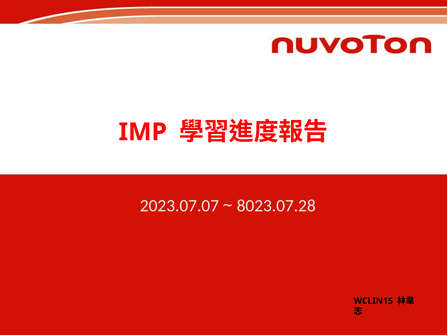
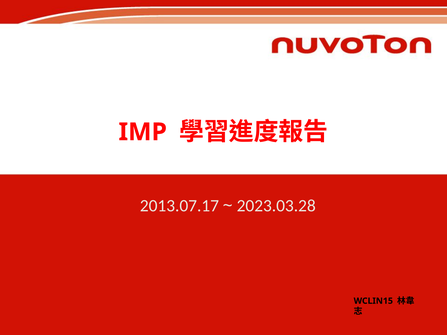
2023.07.07: 2023.07.07 -> 2013.07.17
8023.07.28: 8023.07.28 -> 2023.03.28
